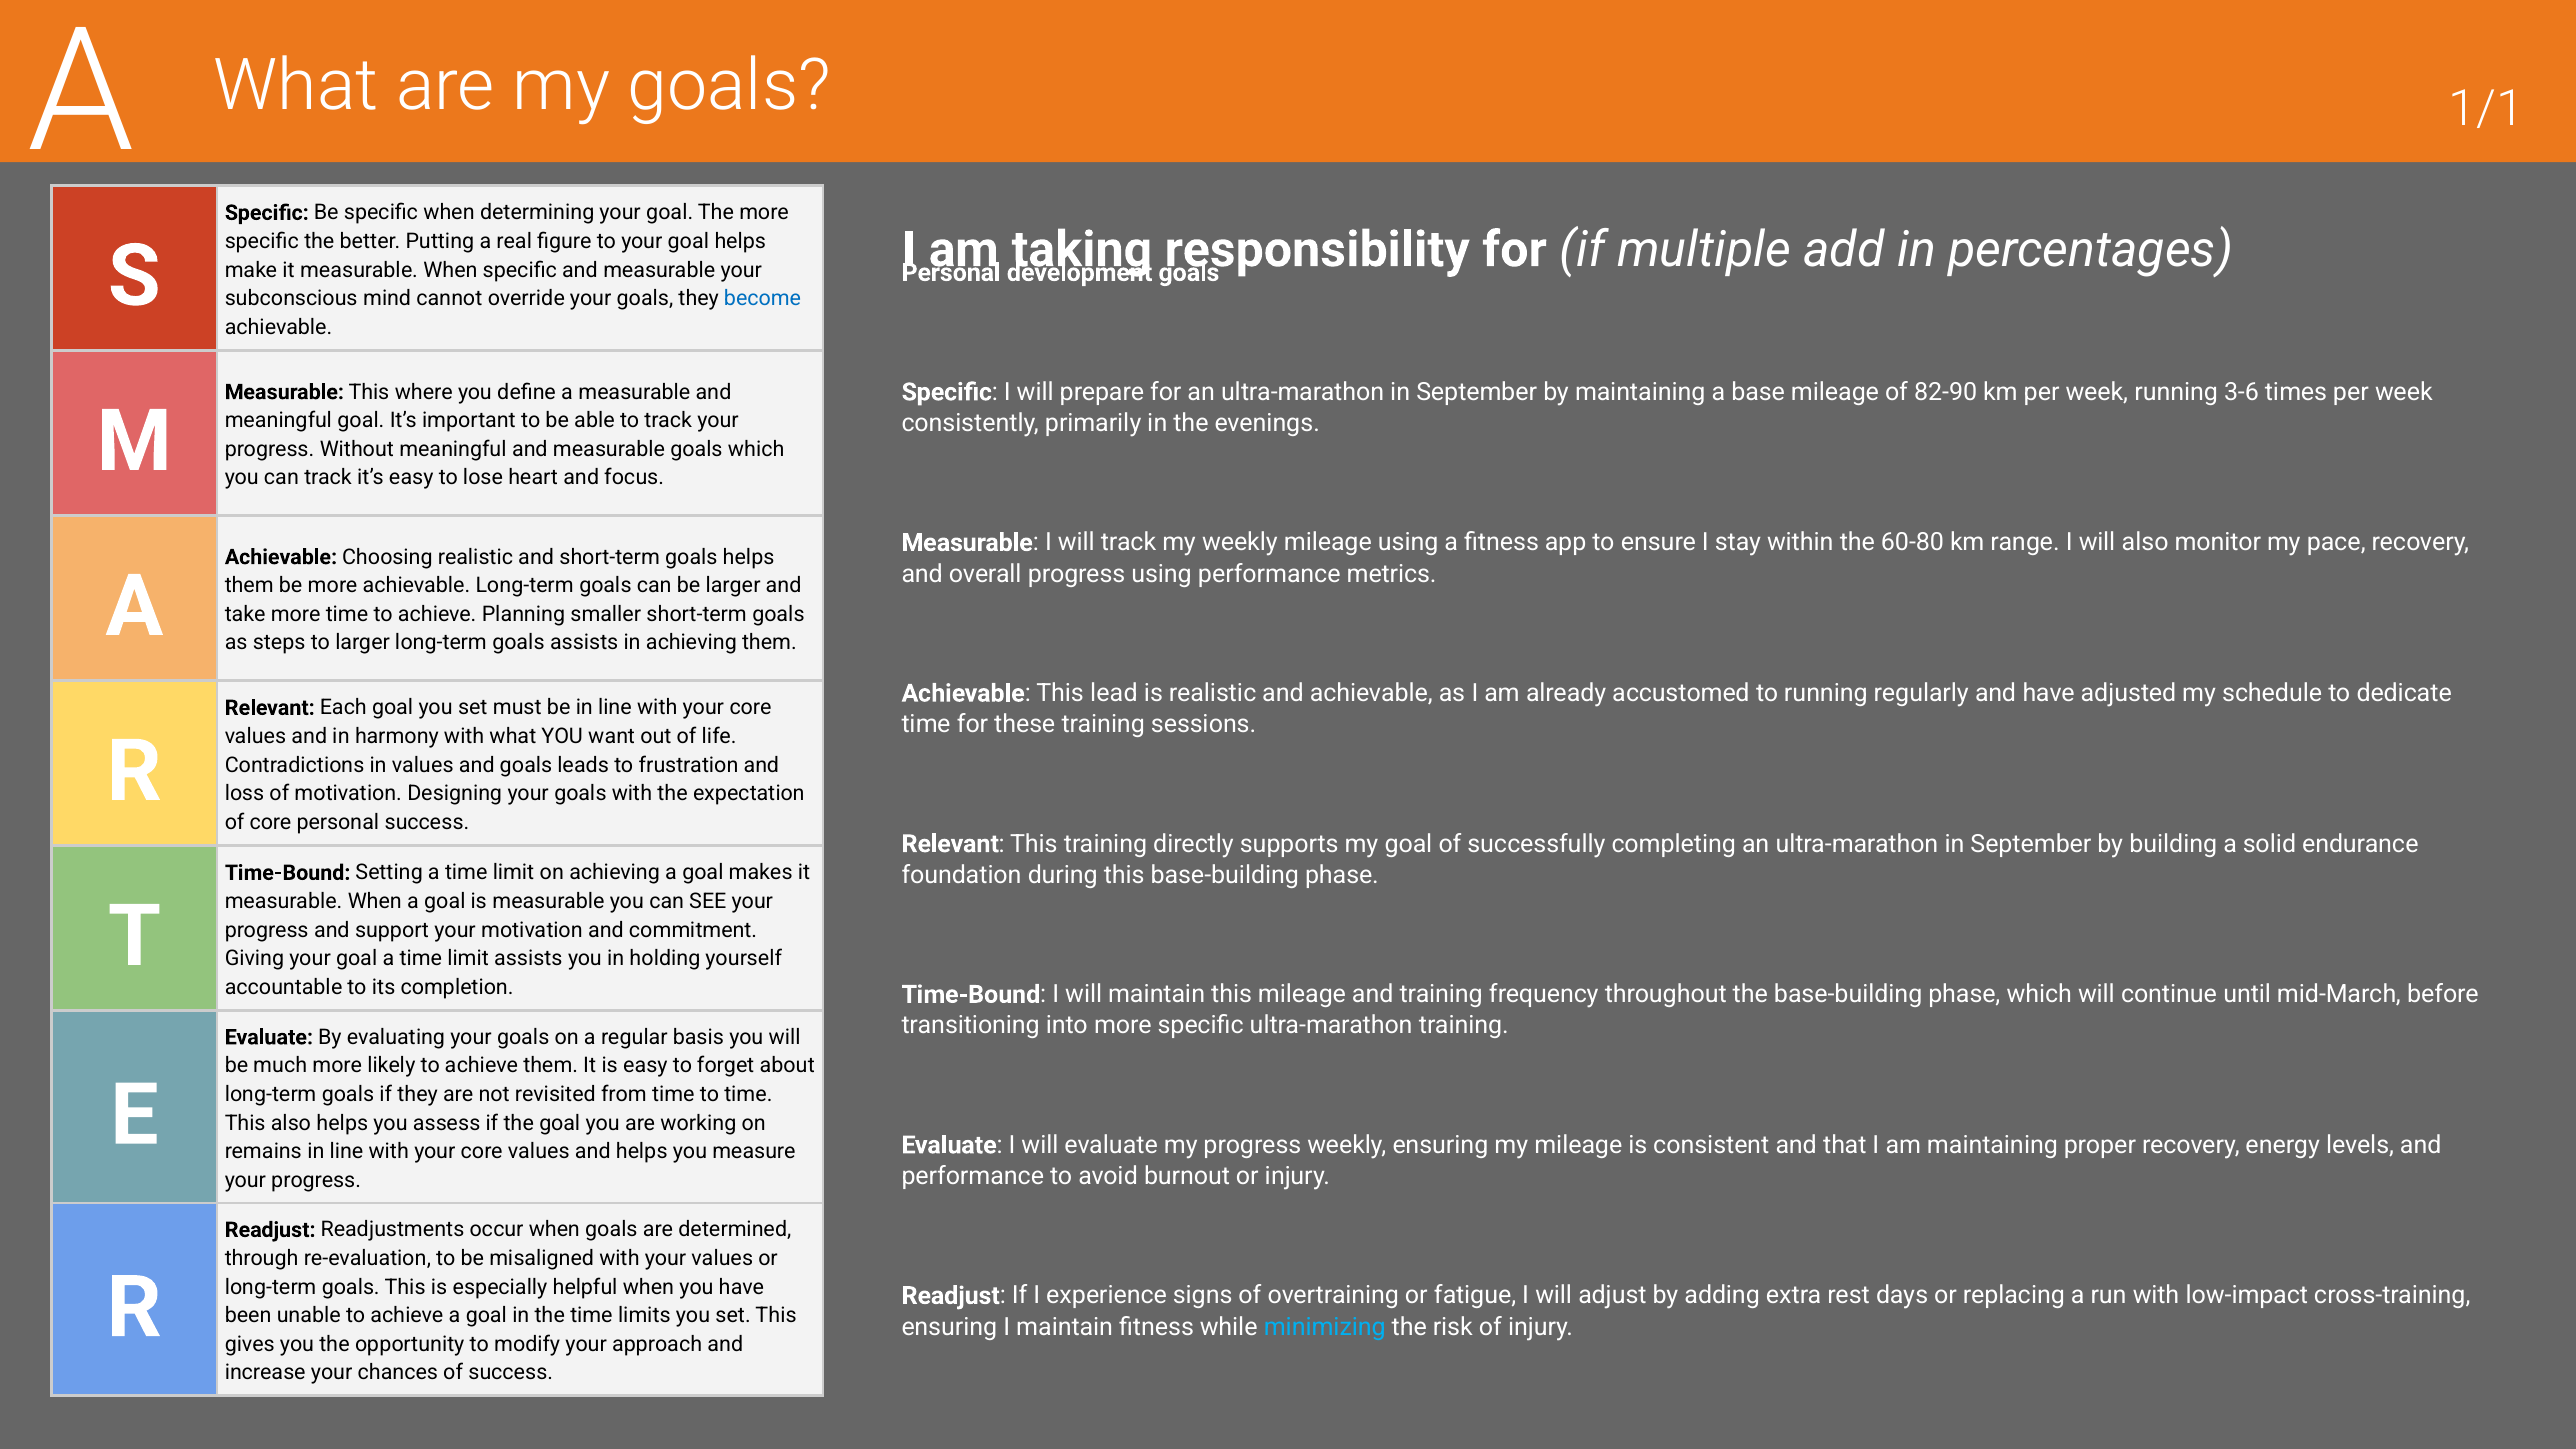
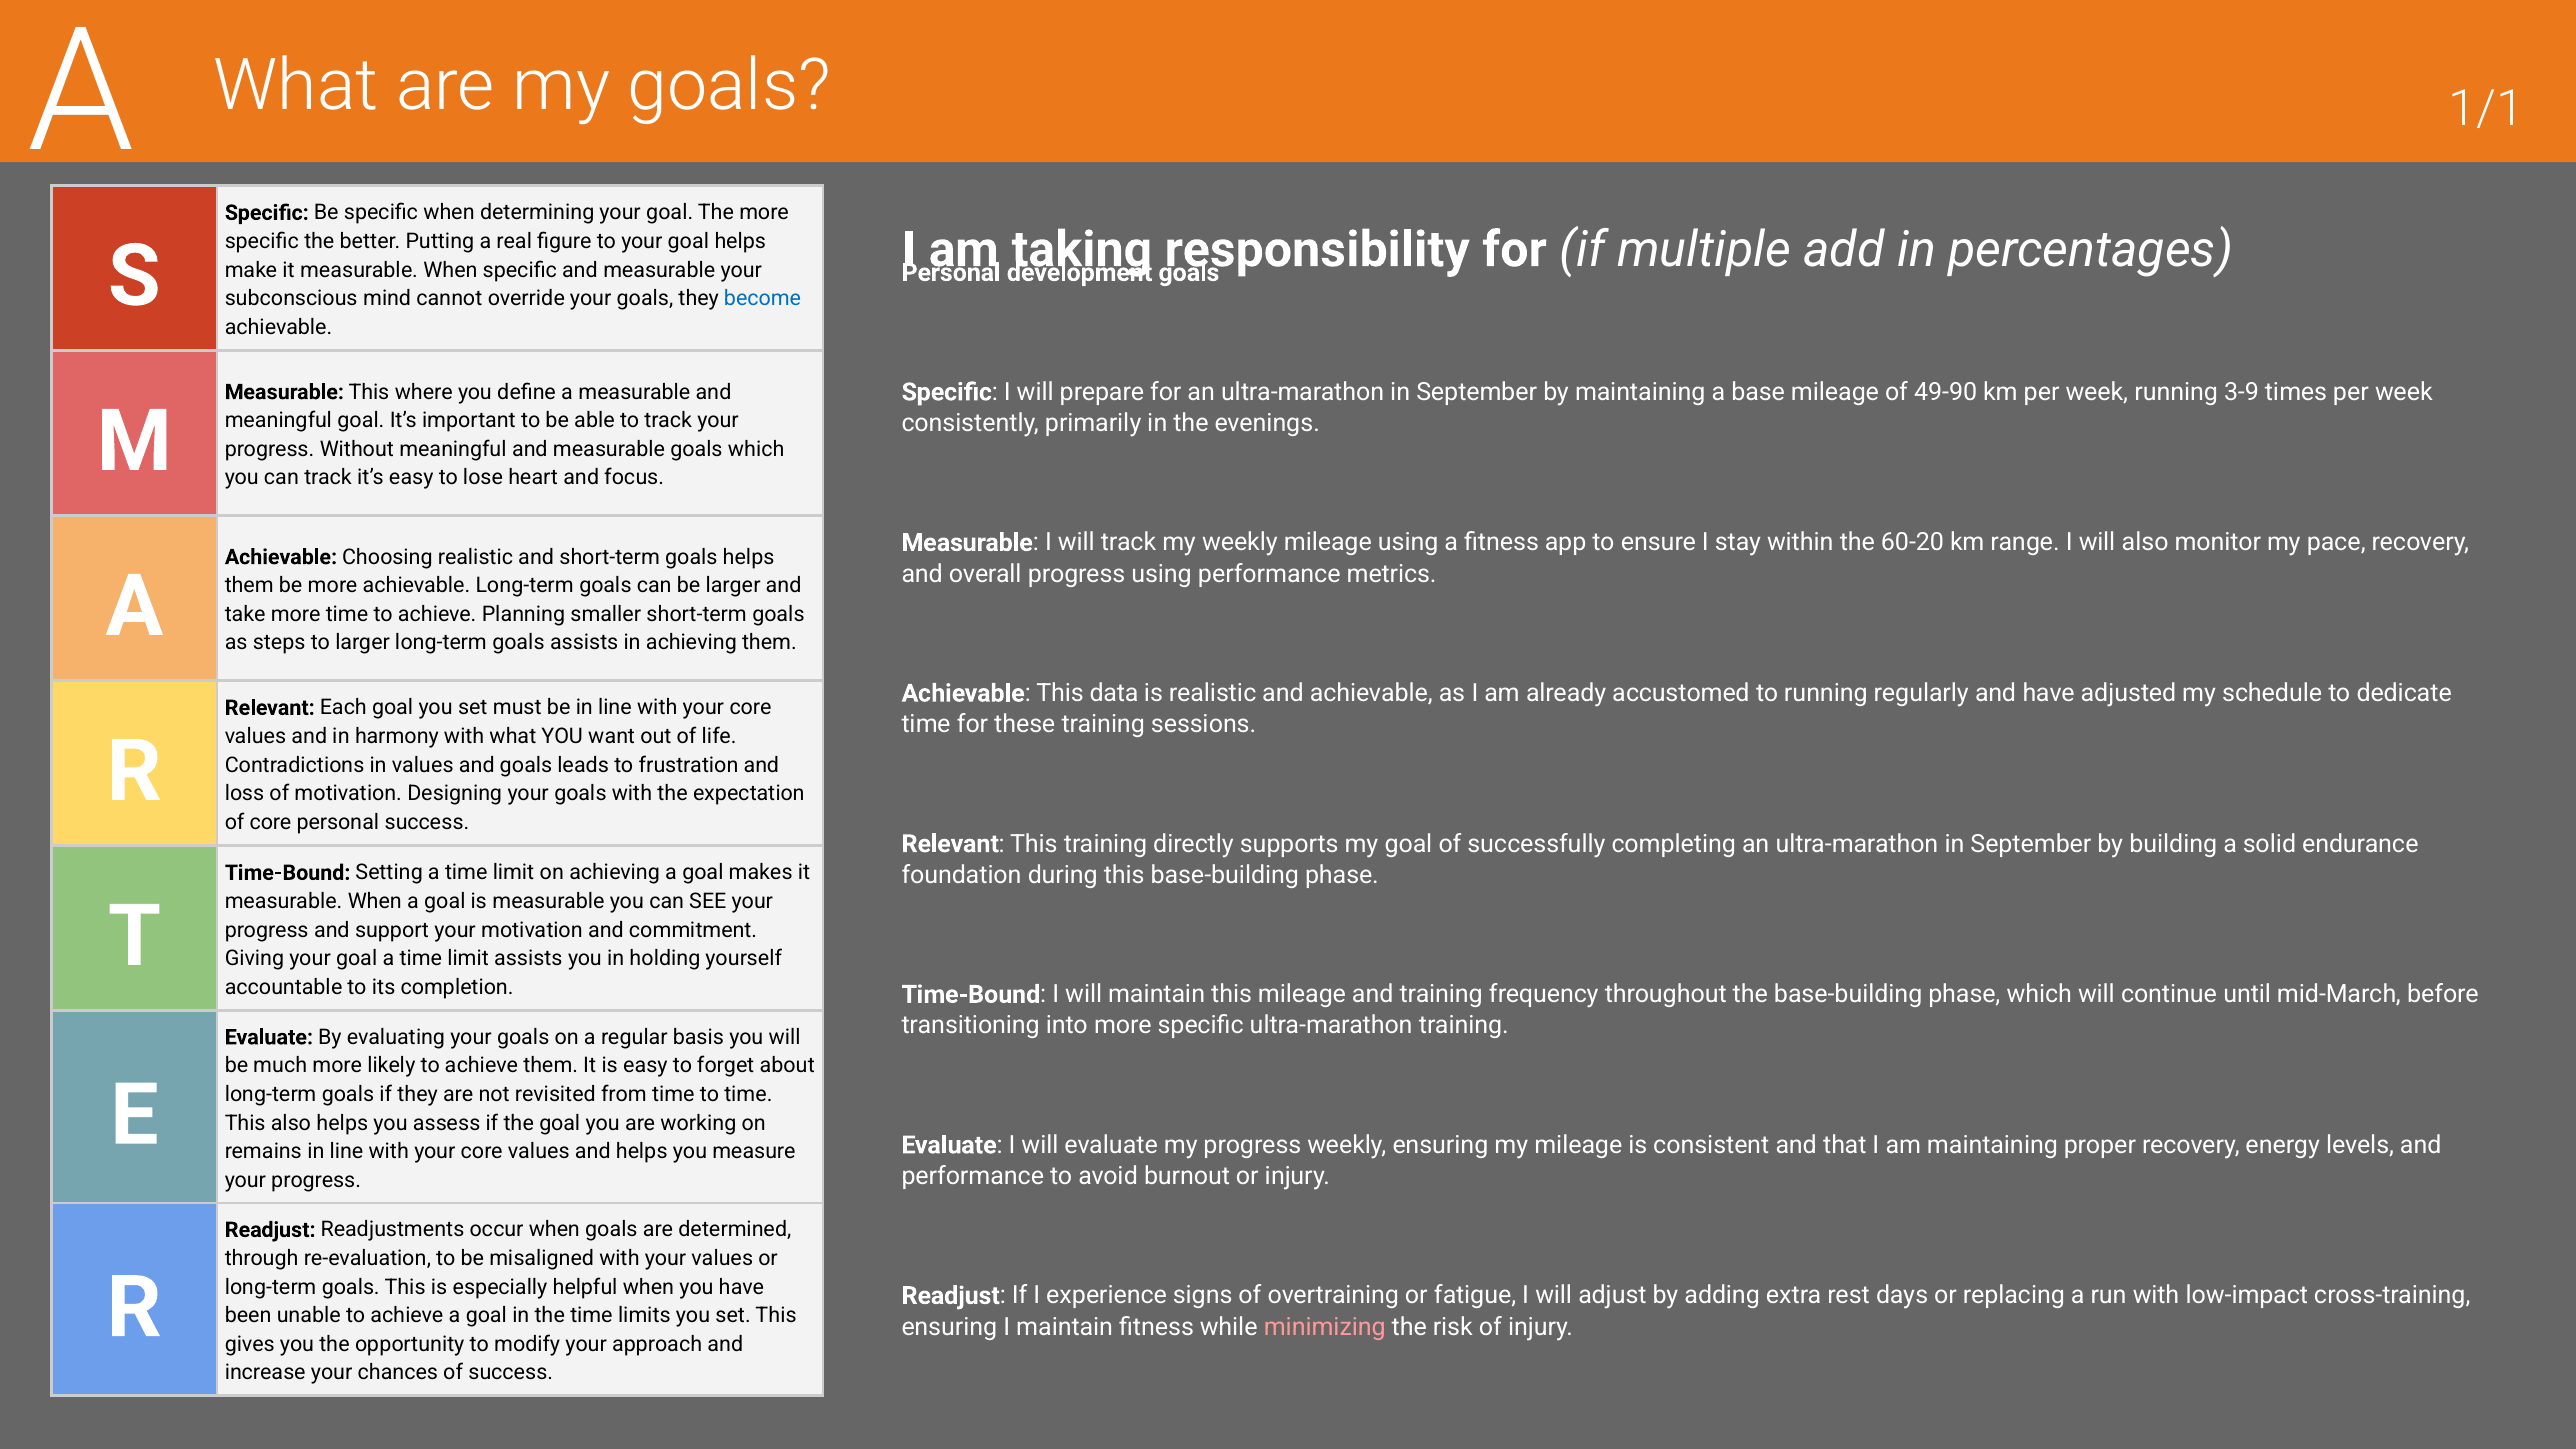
82-90: 82-90 -> 49-90
3-6: 3-6 -> 3-9
60-80: 60-80 -> 60-20
lead: lead -> data
minimizing colour: light blue -> pink
